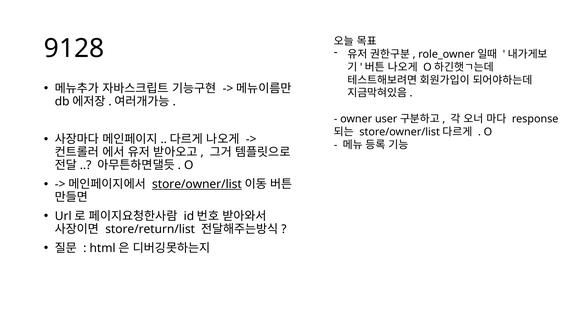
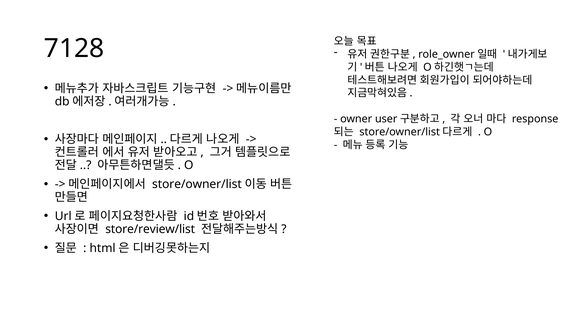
9128: 9128 -> 7128
store/owner/list underline: present -> none
store/return/list: store/return/list -> store/review/list
